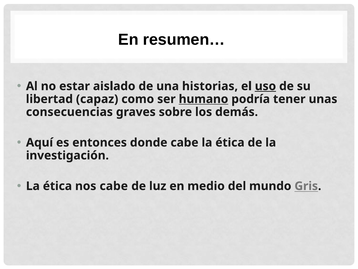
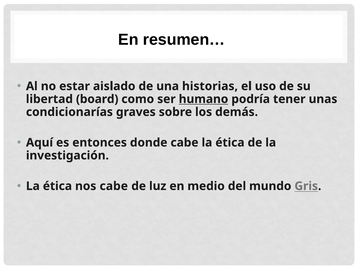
uso underline: present -> none
capaz: capaz -> board
consecuencias: consecuencias -> condicionarías
